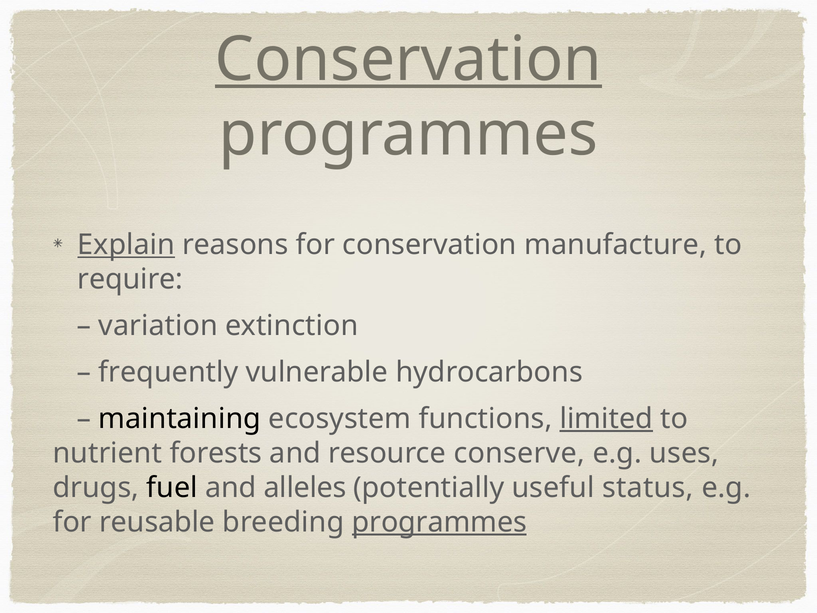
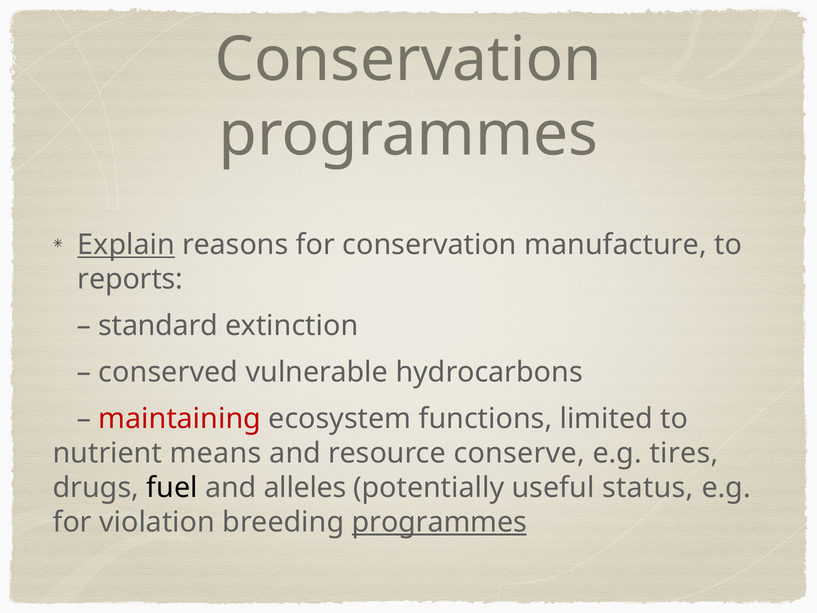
Conservation at (408, 60) underline: present -> none
require: require -> reports
variation: variation -> standard
frequently: frequently -> conserved
maintaining colour: black -> red
limited underline: present -> none
forests: forests -> means
uses: uses -> tires
reusable: reusable -> violation
